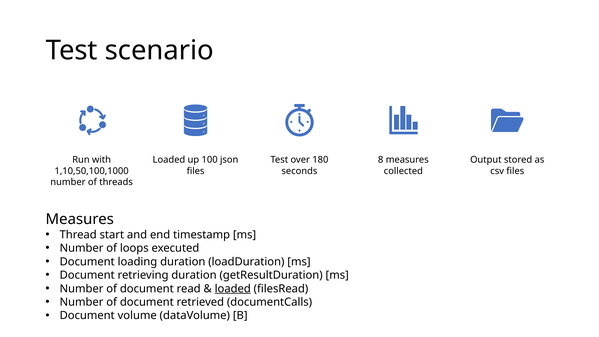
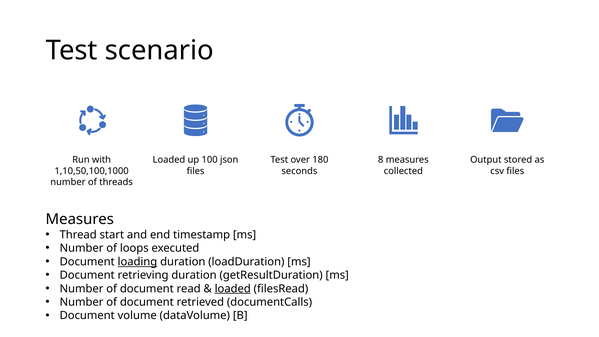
loading underline: none -> present
